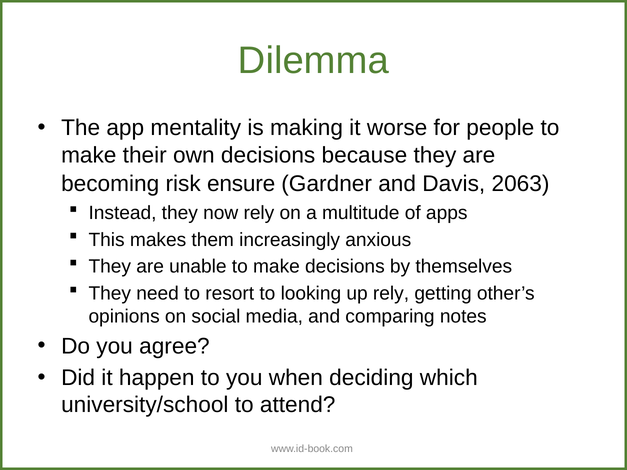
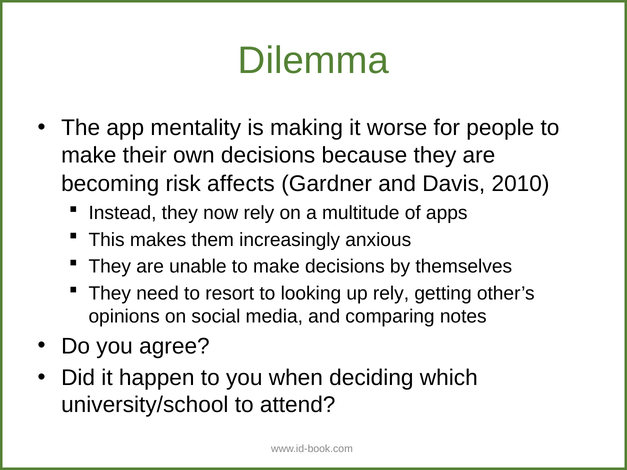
ensure: ensure -> affects
2063: 2063 -> 2010
